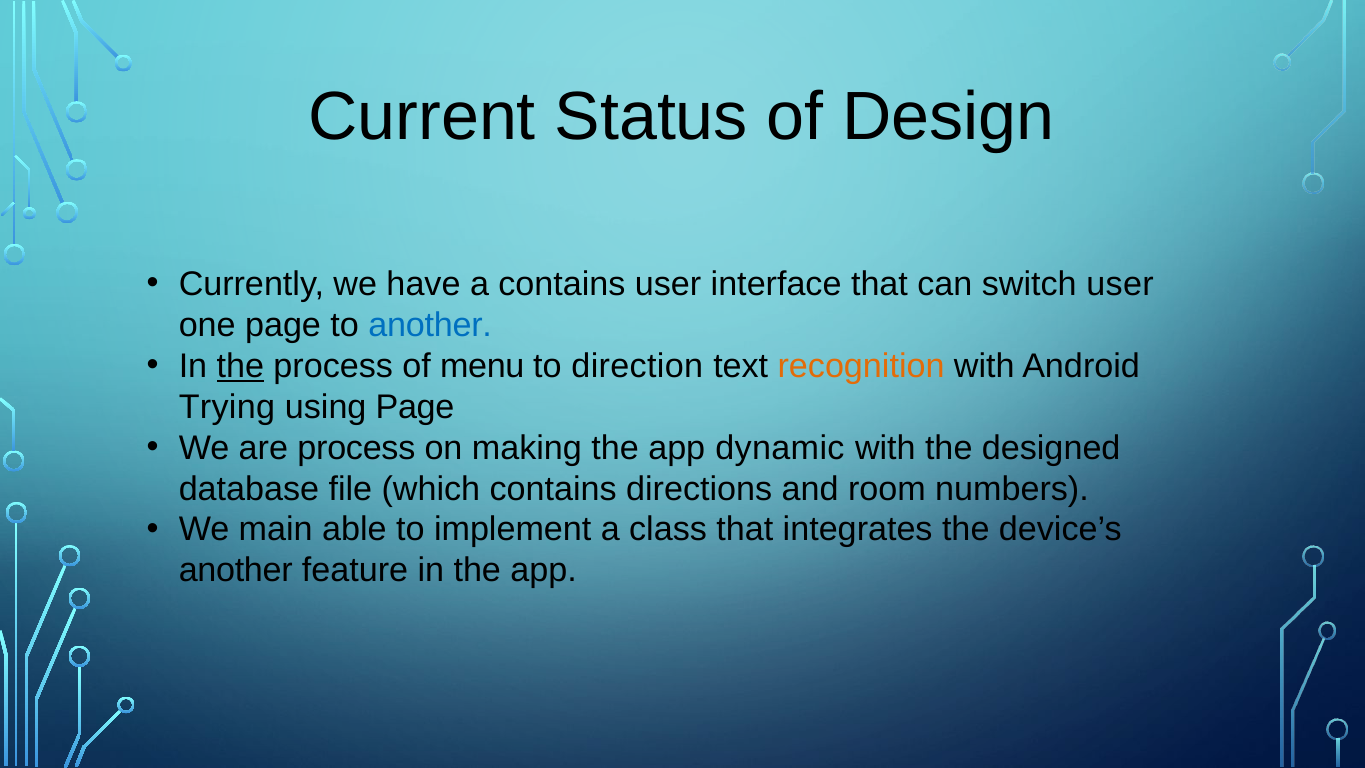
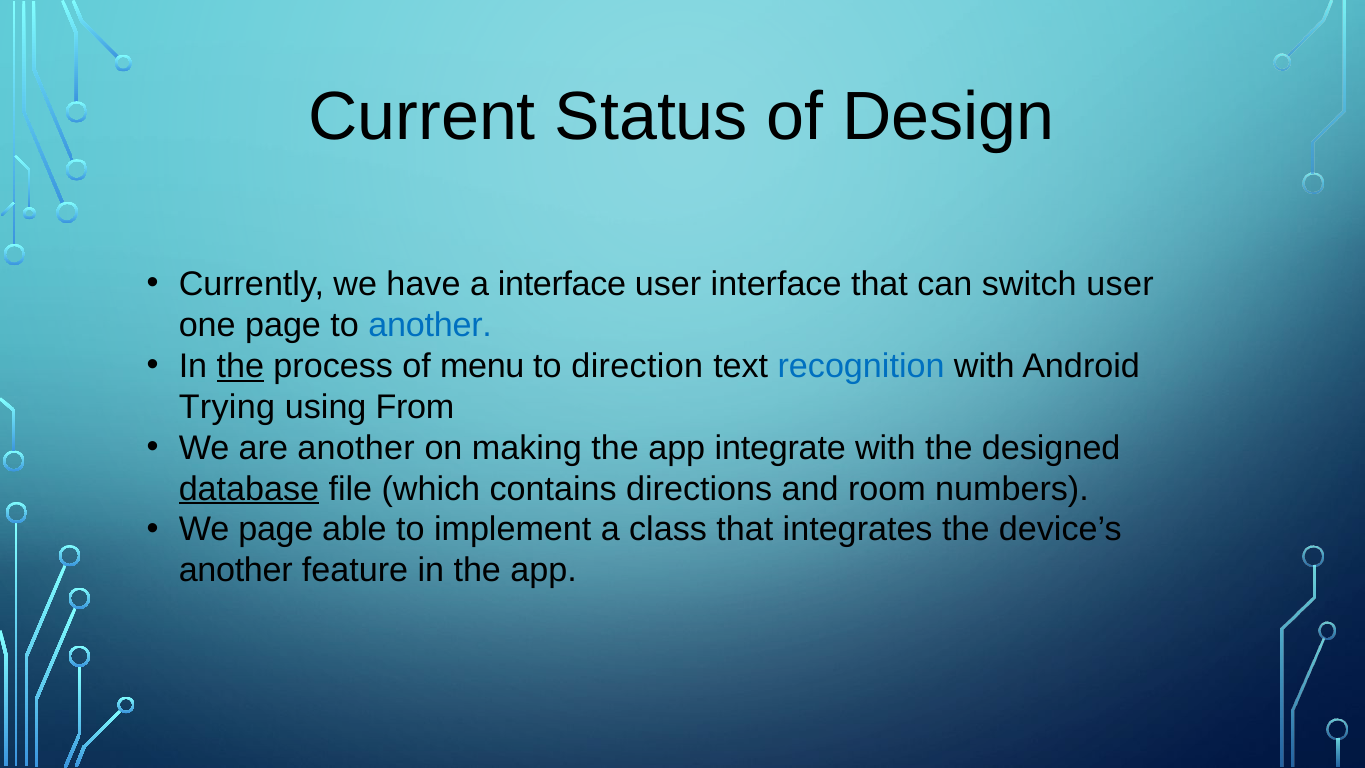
a contains: contains -> interface
recognition colour: orange -> blue
using Page: Page -> From
are process: process -> another
dynamic: dynamic -> integrate
database underline: none -> present
We main: main -> page
